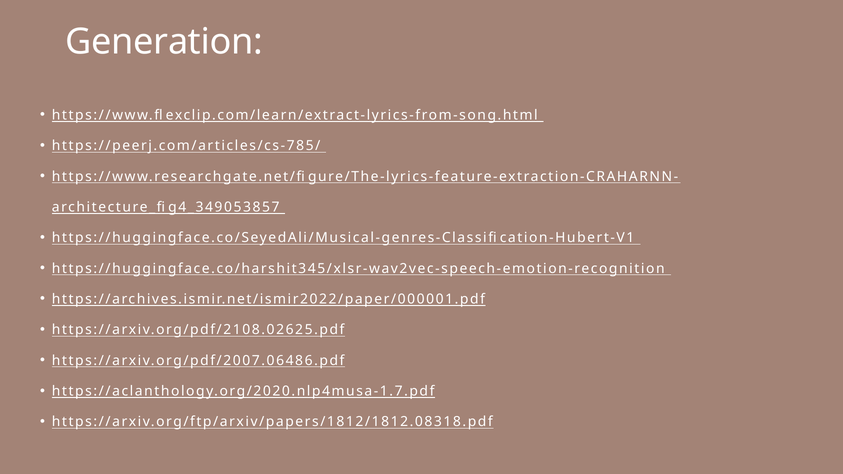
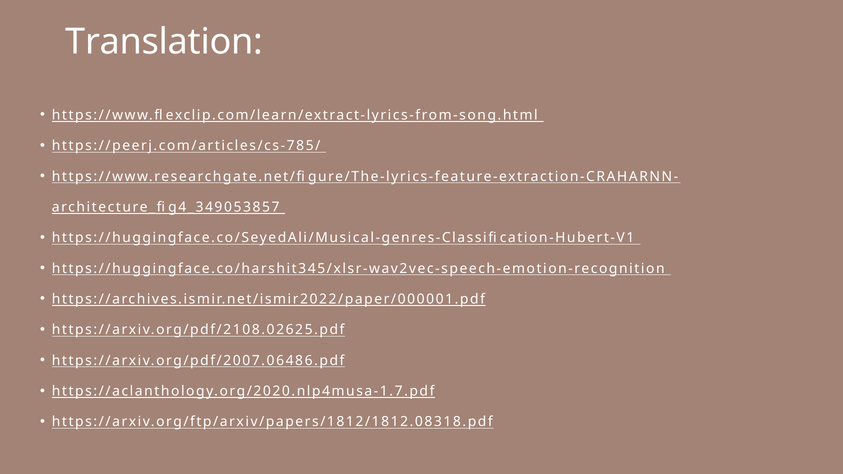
Generation: Generation -> Translation
